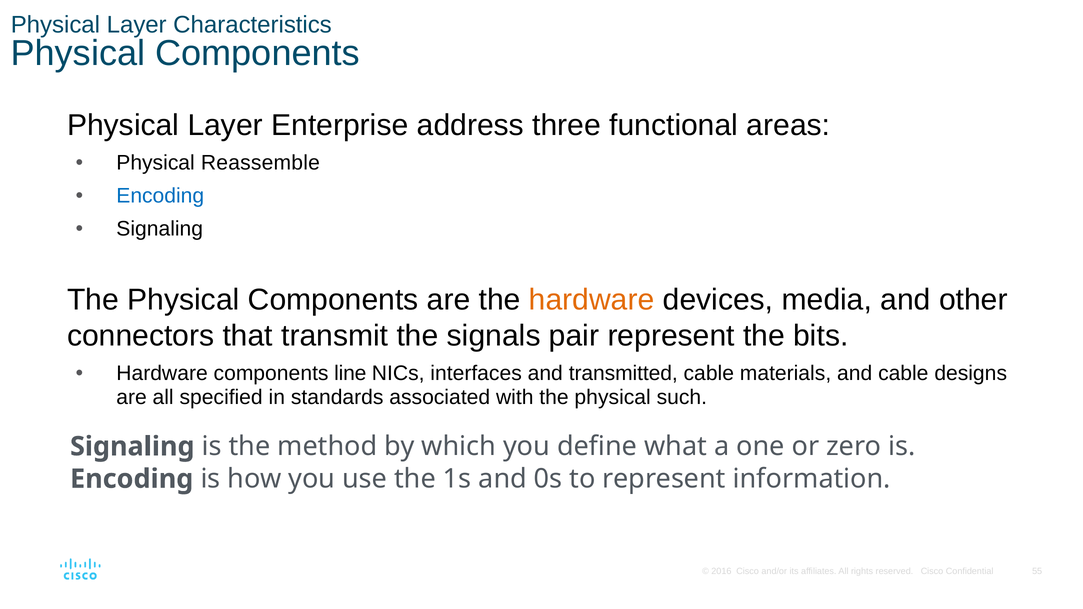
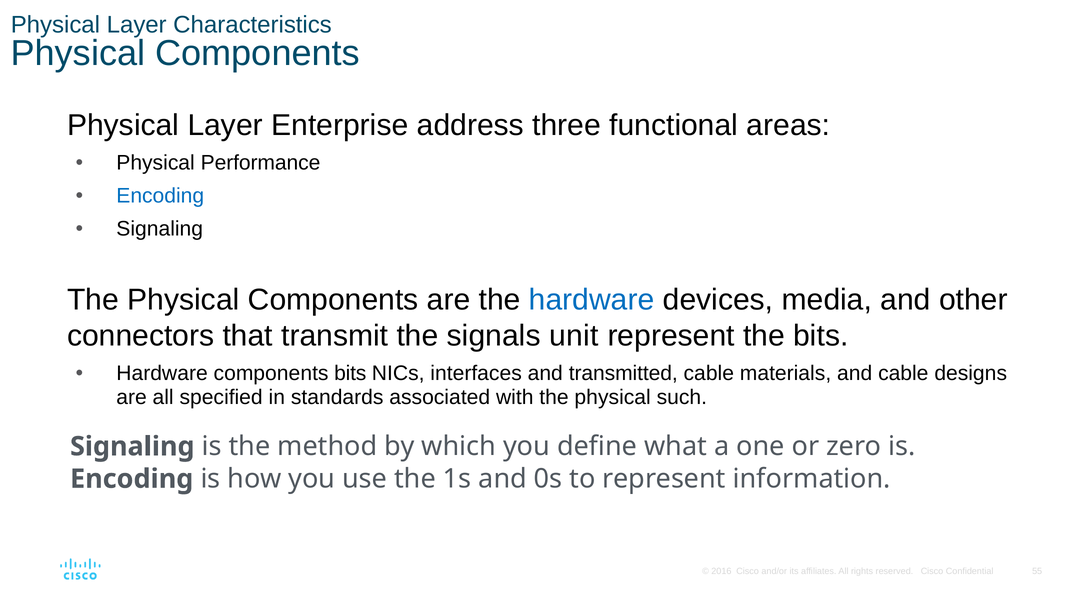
Reassemble: Reassemble -> Performance
hardware at (592, 300) colour: orange -> blue
pair: pair -> unit
components line: line -> bits
